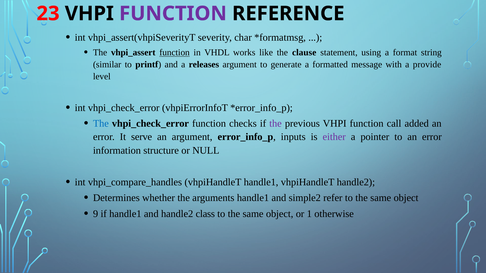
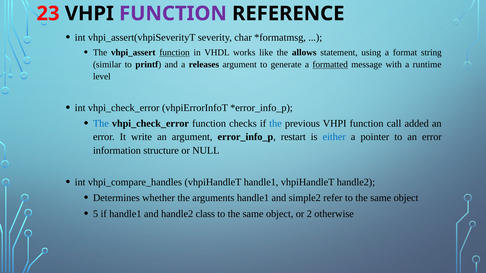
clause: clause -> allows
formatted underline: none -> present
provide: provide -> runtime
the at (275, 124) colour: purple -> blue
serve: serve -> write
inputs: inputs -> restart
either colour: purple -> blue
9: 9 -> 5
1: 1 -> 2
